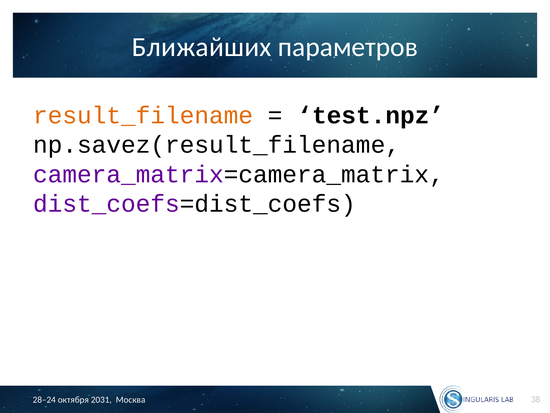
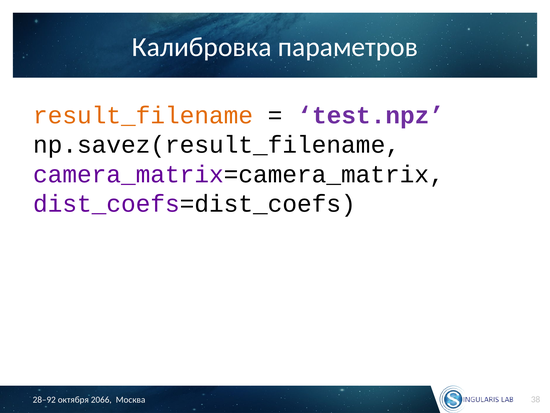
Ближайших: Ближайших -> Калибровка
test.npz colour: black -> purple
28–24: 28–24 -> 28–92
2031: 2031 -> 2066
